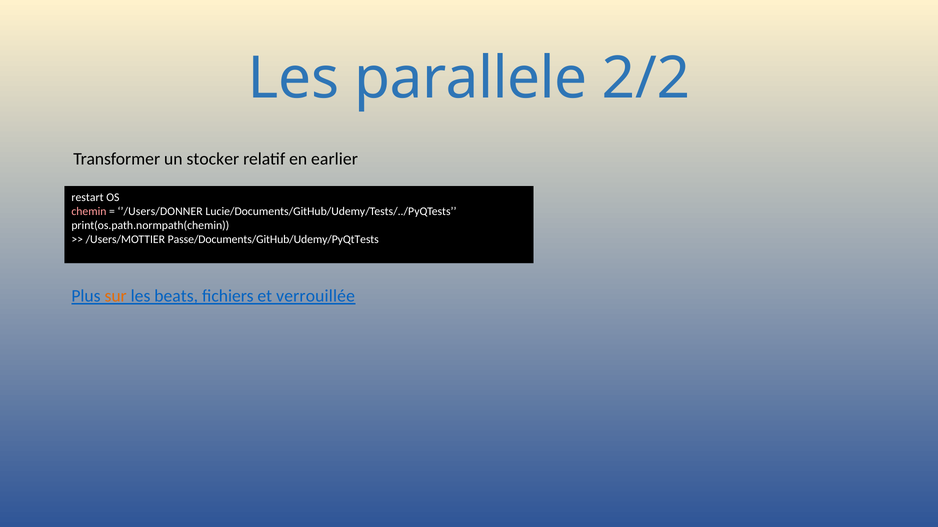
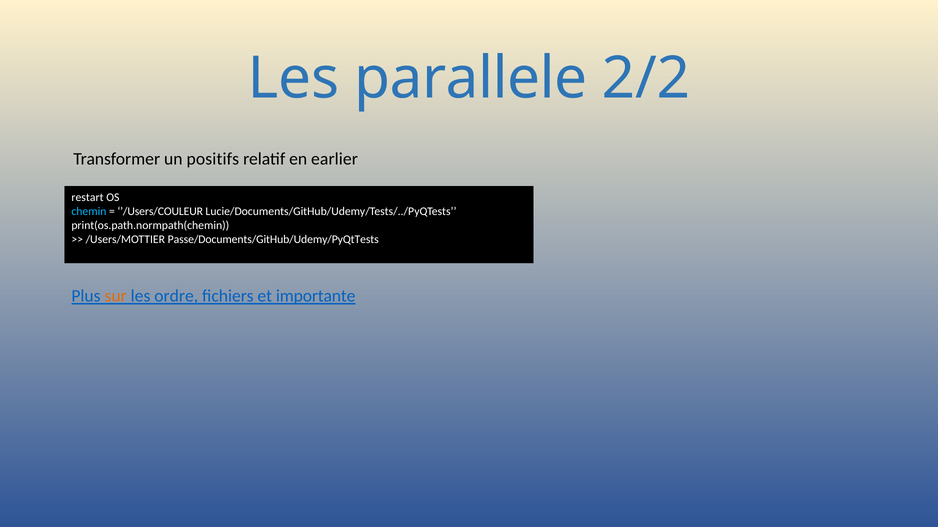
stocker: stocker -> positifs
chemin colour: pink -> light blue
’/Users/DONNER: ’/Users/DONNER -> ’/Users/COULEUR
beats: beats -> ordre
verrouillée: verrouillée -> importante
